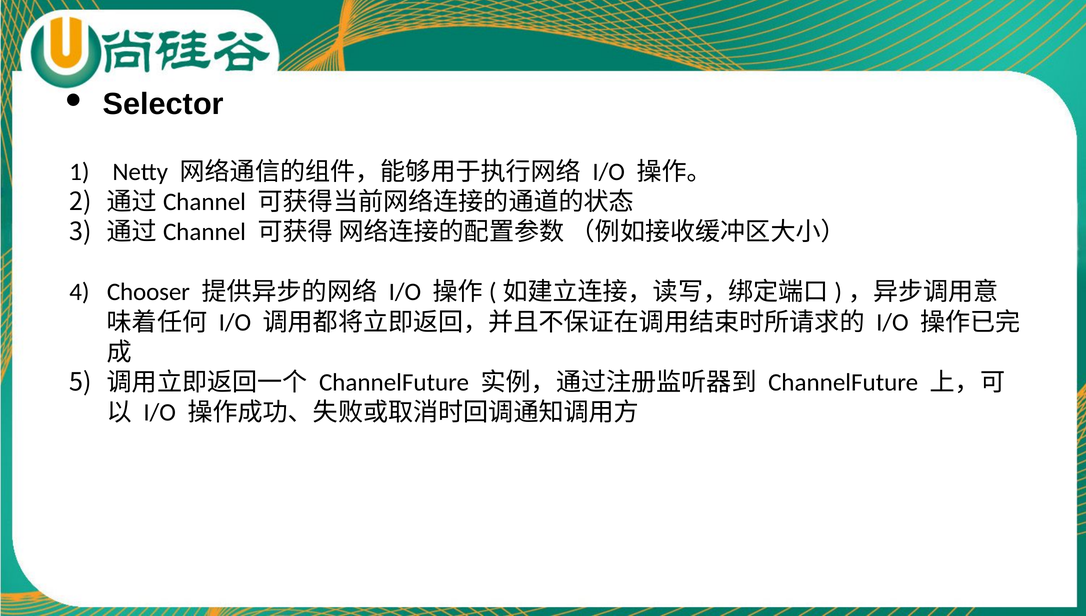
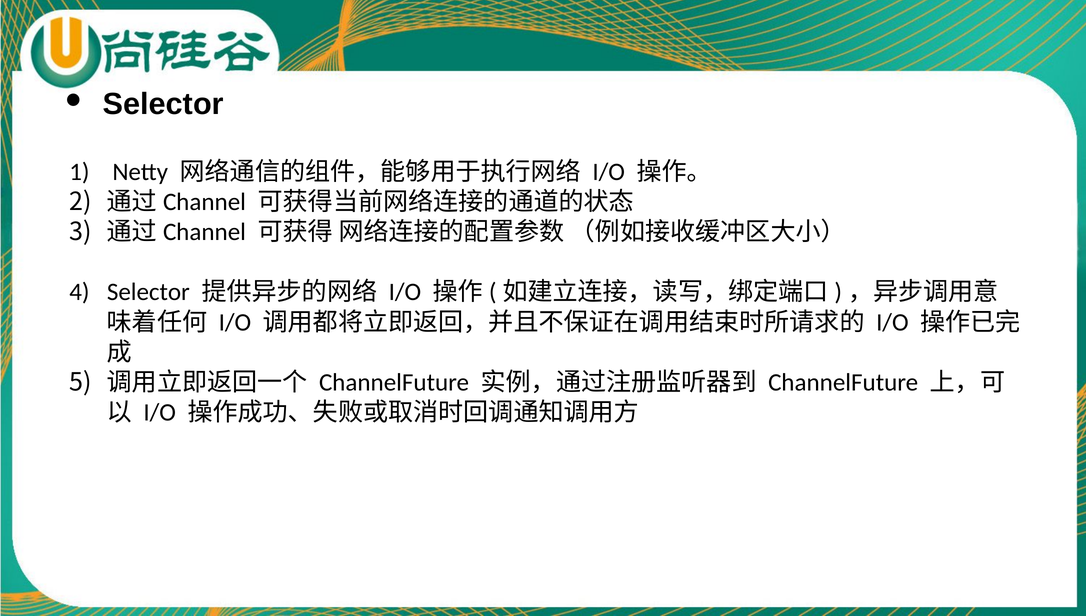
Chooser at (148, 292): Chooser -> Selector
